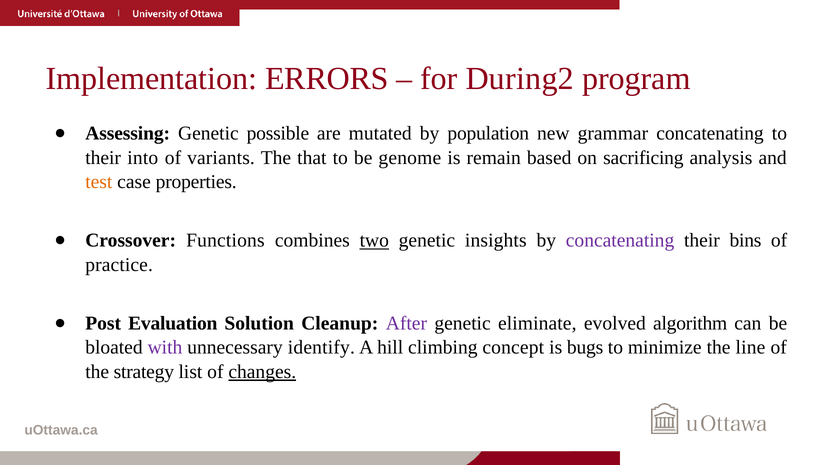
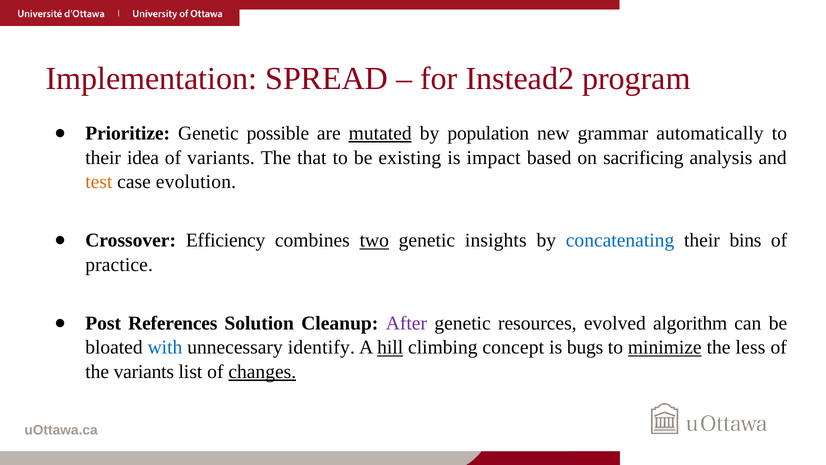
ERRORS: ERRORS -> SPREAD
During2: During2 -> Instead2
Assessing: Assessing -> Prioritize
mutated underline: none -> present
grammar concatenating: concatenating -> automatically
into: into -> idea
genome: genome -> existing
remain: remain -> impact
properties: properties -> evolution
Functions: Functions -> Efficiency
concatenating at (620, 240) colour: purple -> blue
Evaluation: Evaluation -> References
eliminate: eliminate -> resources
with colour: purple -> blue
hill underline: none -> present
minimize underline: none -> present
line: line -> less
the strategy: strategy -> variants
